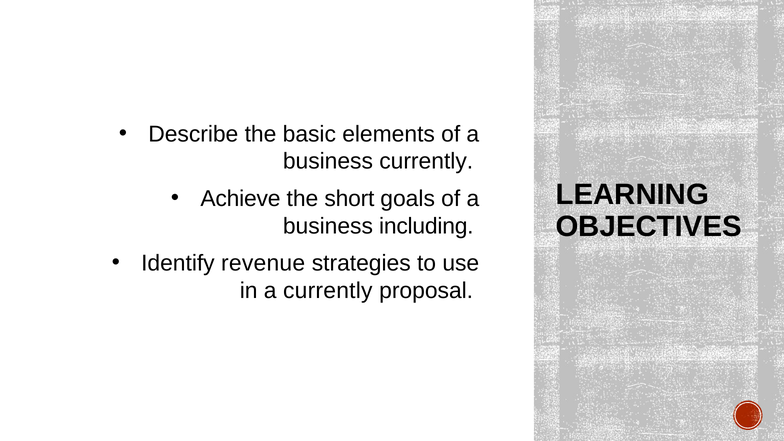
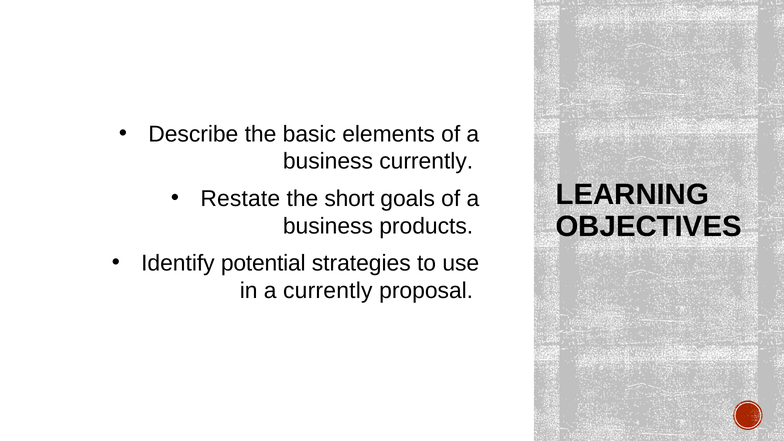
Achieve: Achieve -> Restate
including: including -> products
revenue: revenue -> potential
